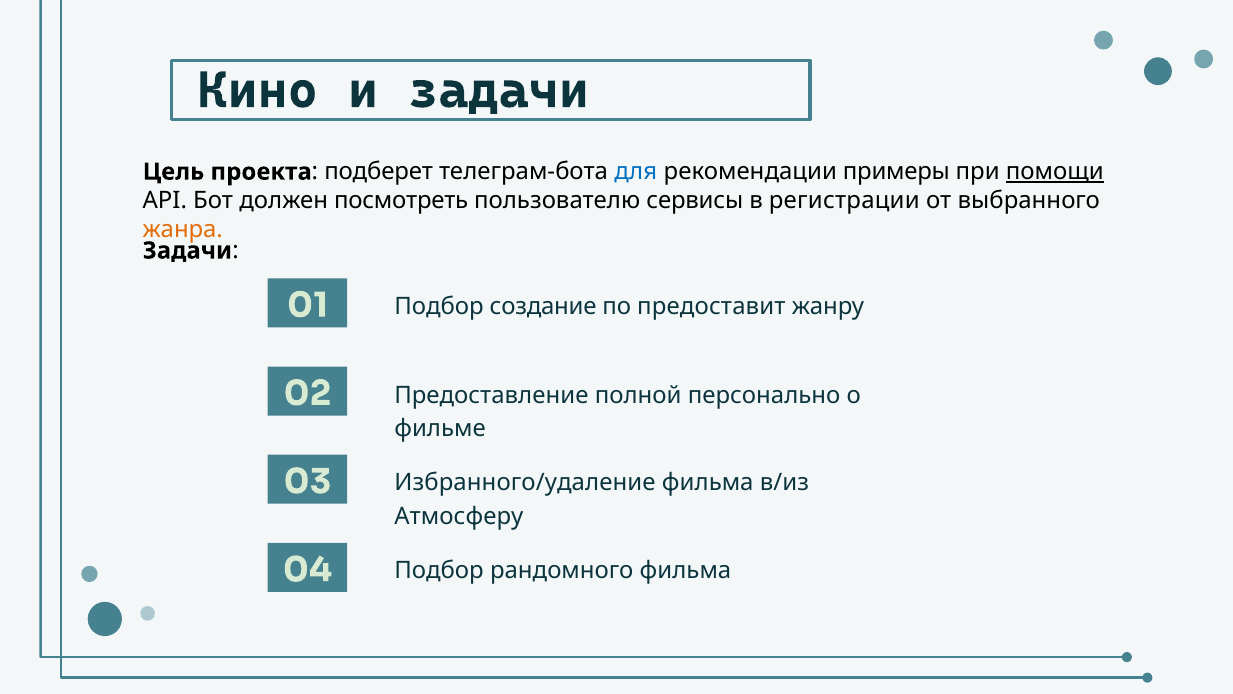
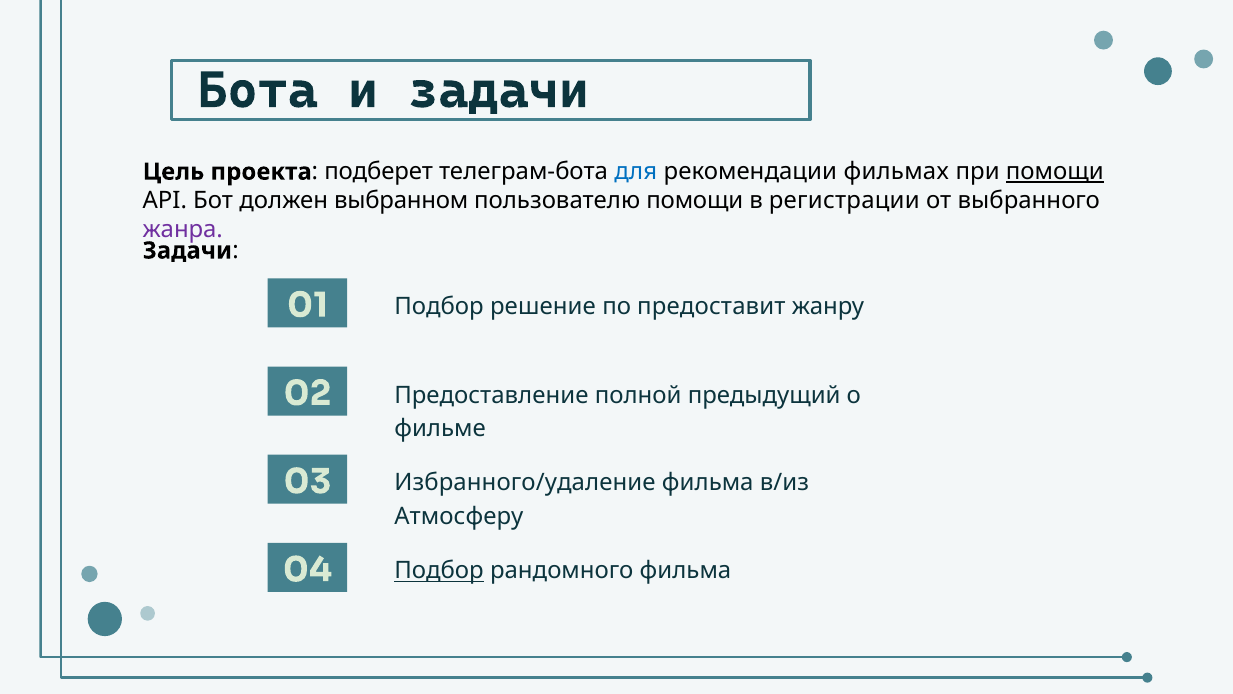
Кино: Кино -> Бота
примеры: примеры -> фильмах
посмотреть: посмотреть -> выбранном
пользователю сервисы: сервисы -> помощи
жанра colour: orange -> purple
создание: создание -> решение
персонально: персонально -> предыдущий
Подбор at (439, 571) underline: none -> present
